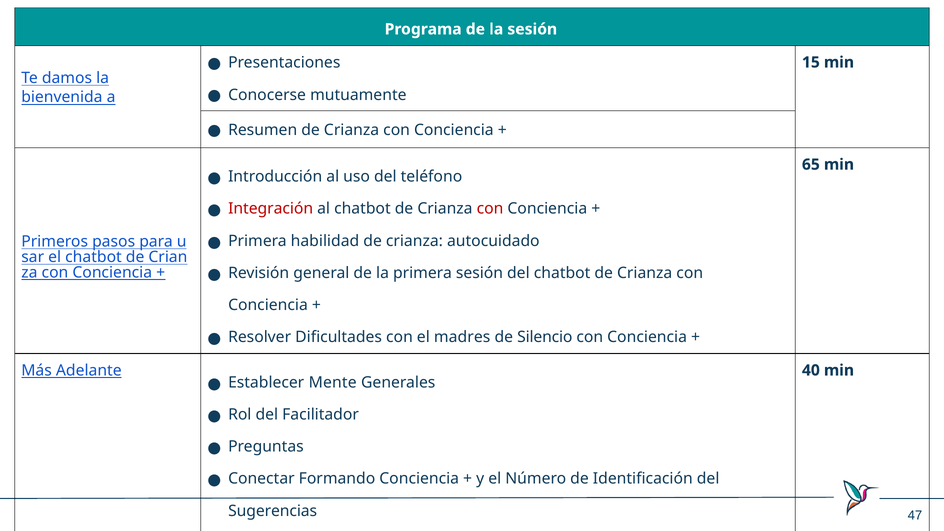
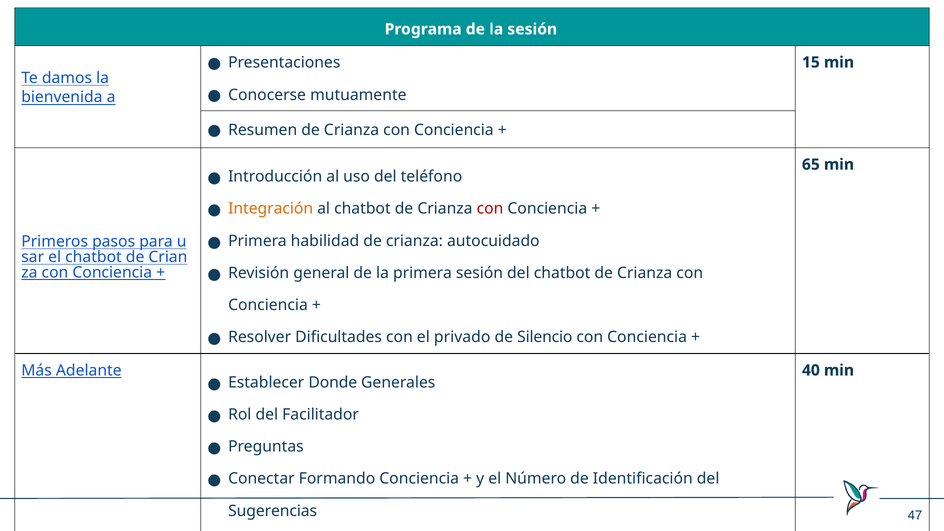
Integración colour: red -> orange
madres: madres -> privado
Mente: Mente -> Donde
